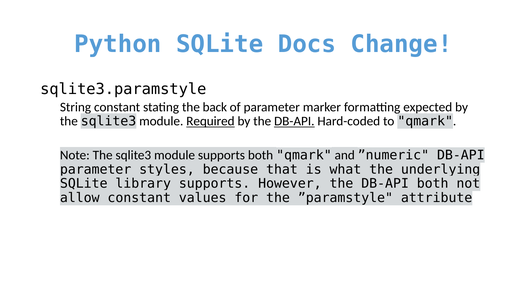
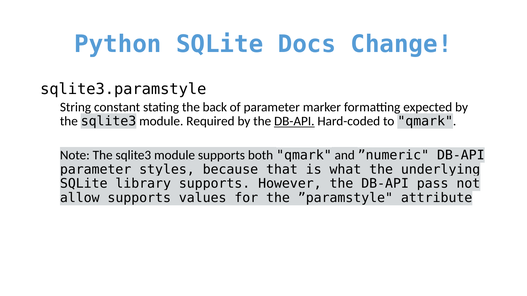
Required underline: present -> none
DB-API both: both -> pass
allow constant: constant -> supports
